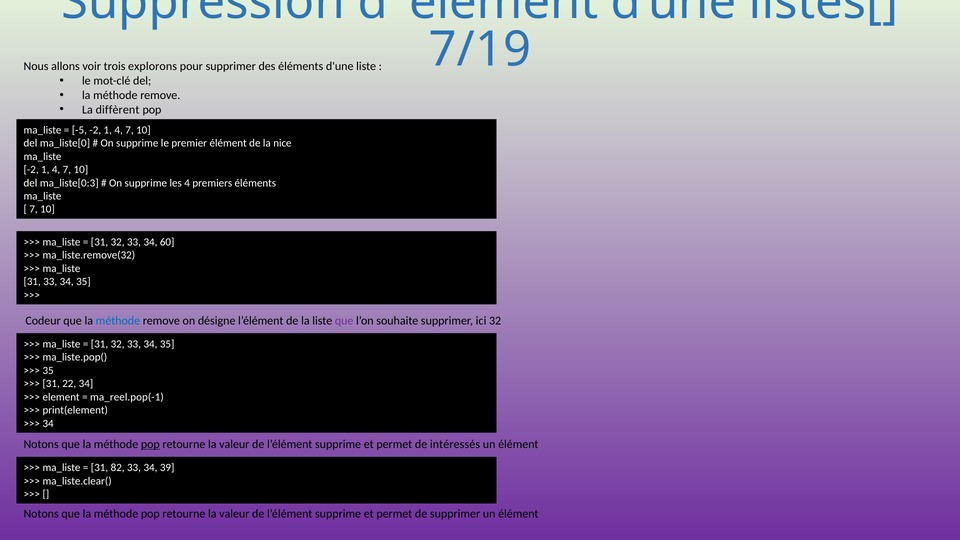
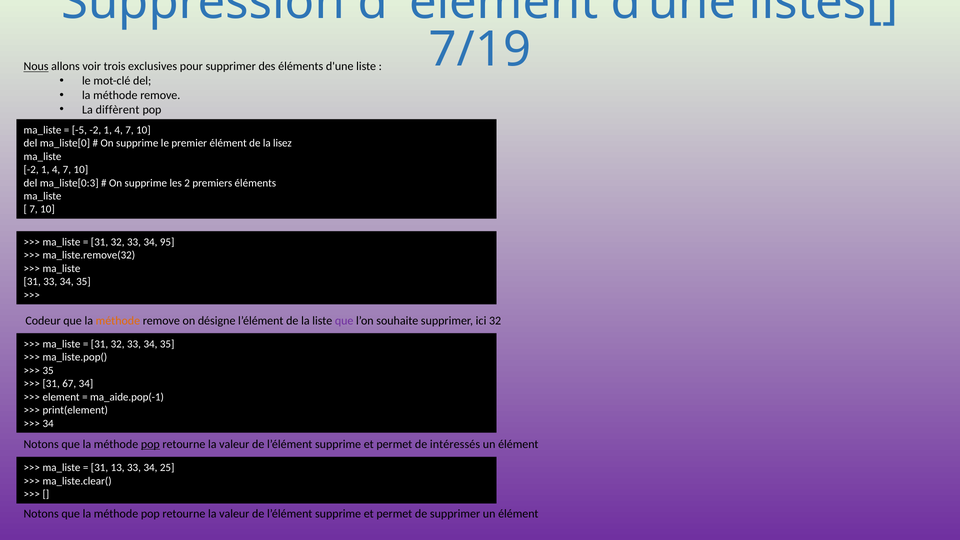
Nous underline: none -> present
explorons: explorons -> exclusives
nice: nice -> lisez
les 4: 4 -> 2
60: 60 -> 95
méthode at (118, 321) colour: blue -> orange
22: 22 -> 67
ma_reel.pop(-1: ma_reel.pop(-1 -> ma_aide.pop(-1
82: 82 -> 13
39: 39 -> 25
